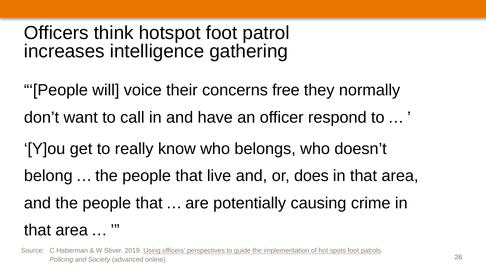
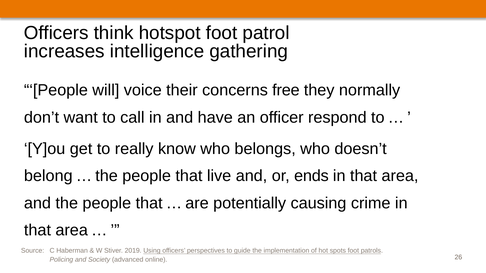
does: does -> ends
